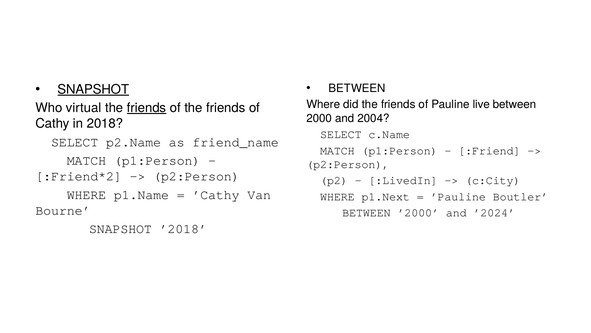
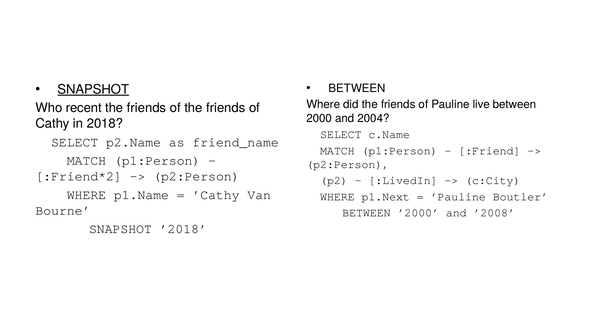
virtual: virtual -> recent
friends at (147, 108) underline: present -> none
’2024: ’2024 -> ’2008
